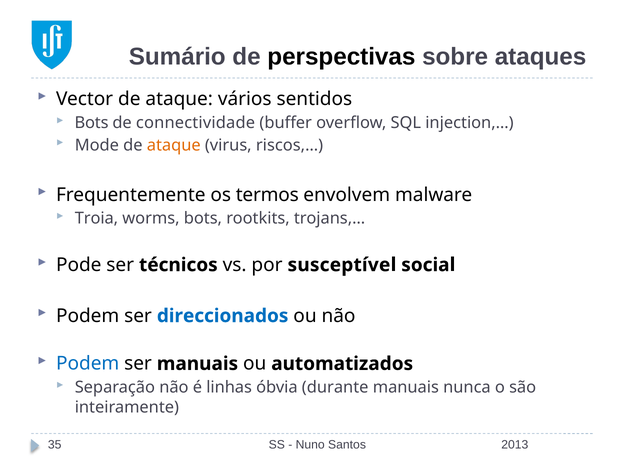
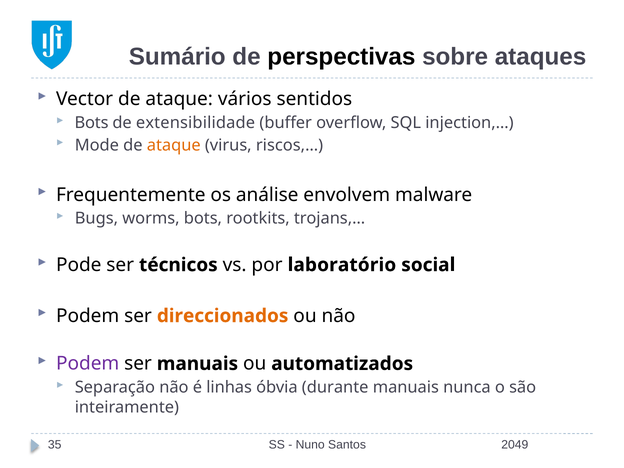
connectividade: connectividade -> extensibilidade
termos: termos -> análise
Troia: Troia -> Bugs
susceptível: susceptível -> laboratório
direccionados colour: blue -> orange
Podem at (88, 364) colour: blue -> purple
2013: 2013 -> 2049
